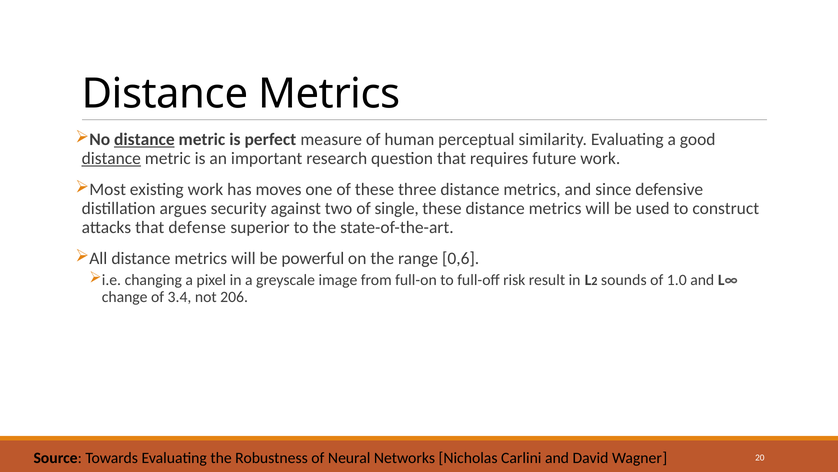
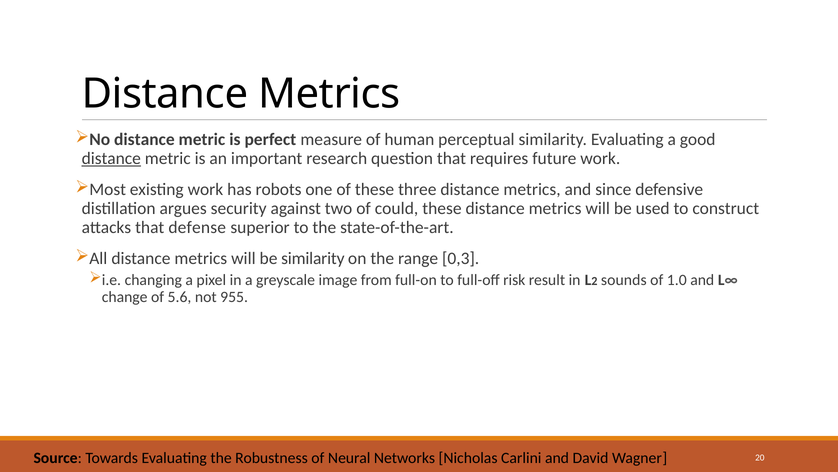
distance at (144, 139) underline: present -> none
moves: moves -> robots
single: single -> could
be powerful: powerful -> similarity
0,6: 0,6 -> 0,3
3.4: 3.4 -> 5.6
206: 206 -> 955
